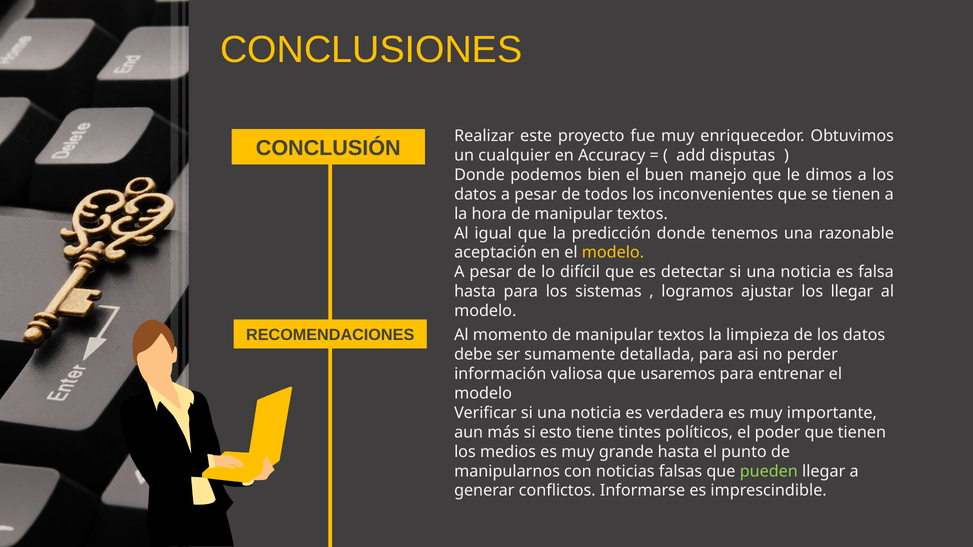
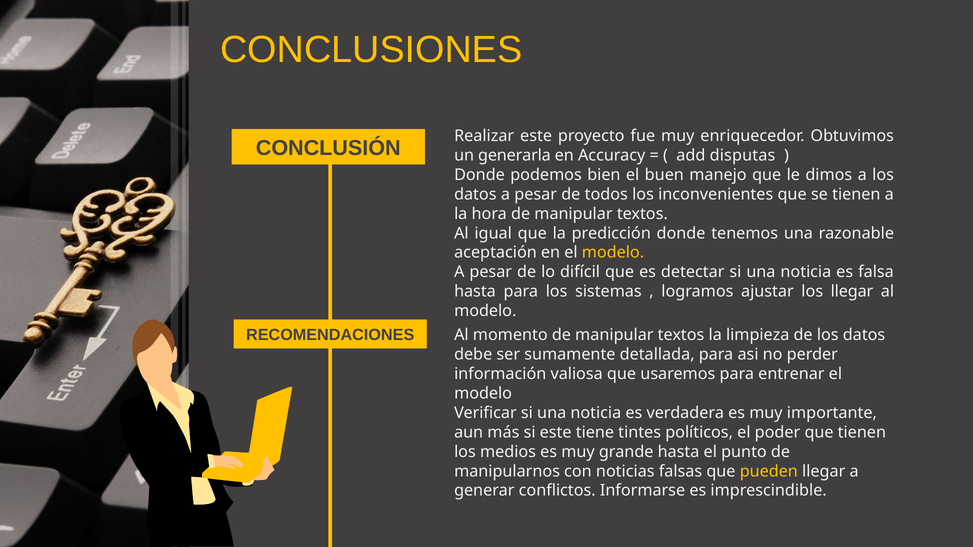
cualquier: cualquier -> generarla
si esto: esto -> este
pueden colour: light green -> yellow
